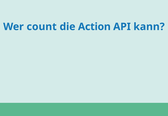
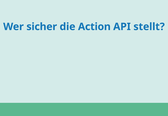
count: count -> sicher
kann: kann -> stellt
